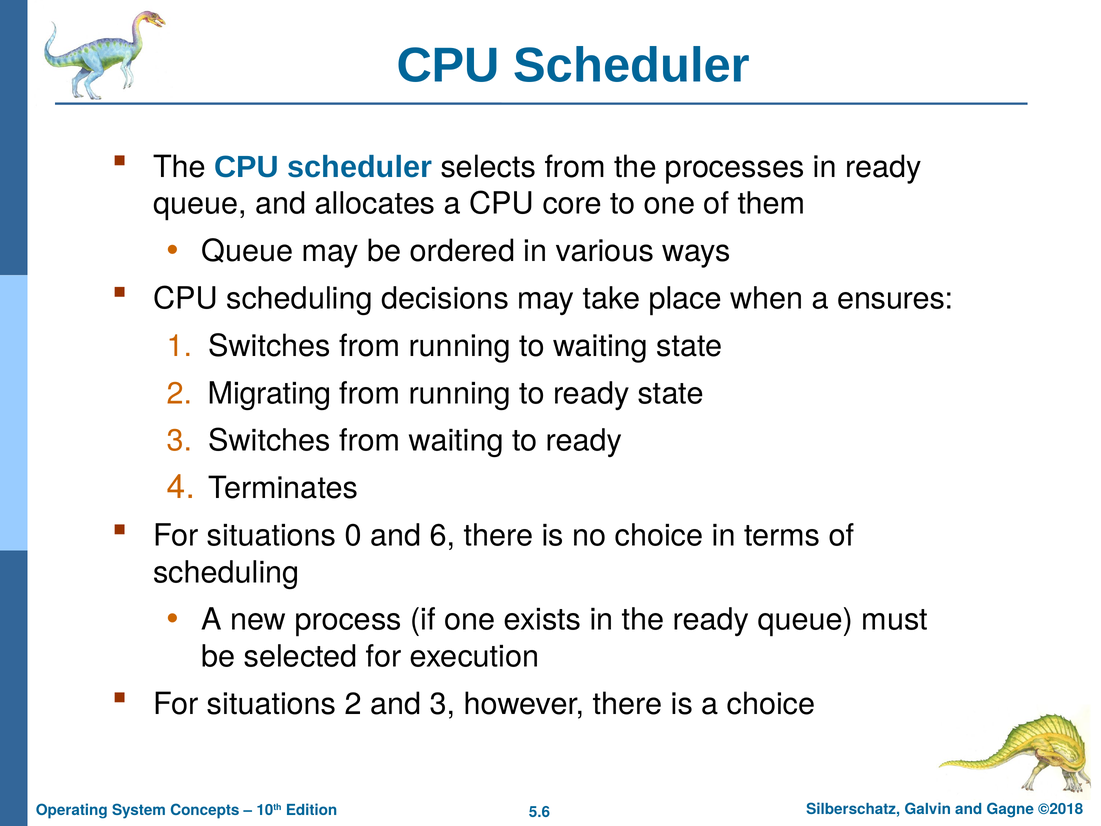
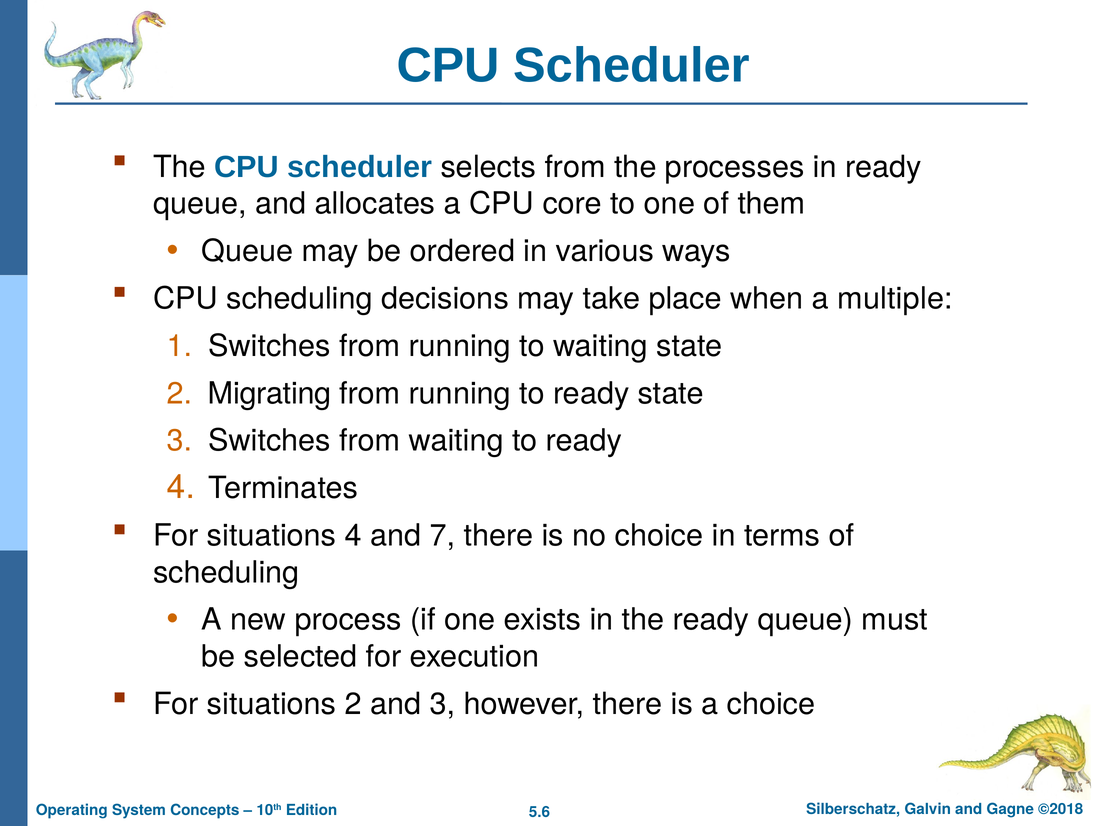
ensures: ensures -> multiple
situations 0: 0 -> 4
6: 6 -> 7
